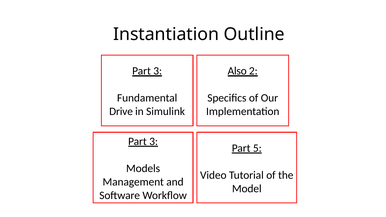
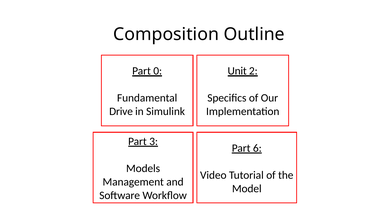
Instantiation: Instantiation -> Composition
3 at (158, 71): 3 -> 0
Also: Also -> Unit
5: 5 -> 6
